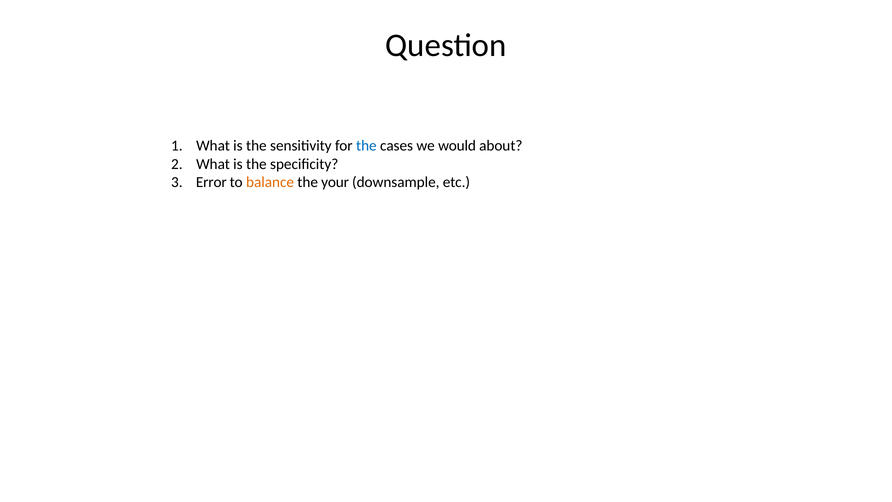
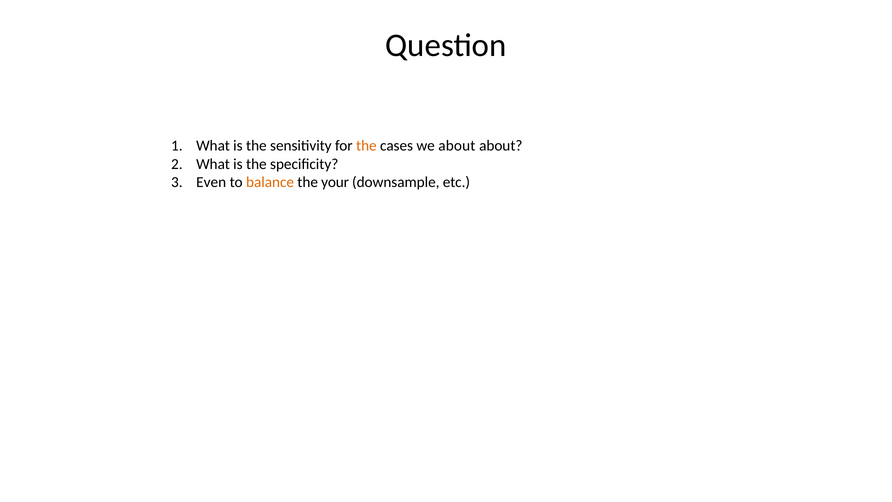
the at (366, 146) colour: blue -> orange
we would: would -> about
Error: Error -> Even
